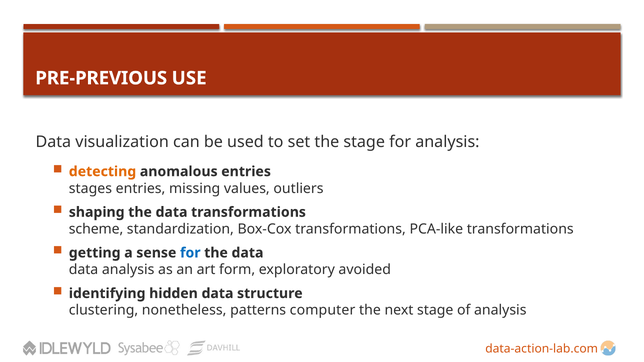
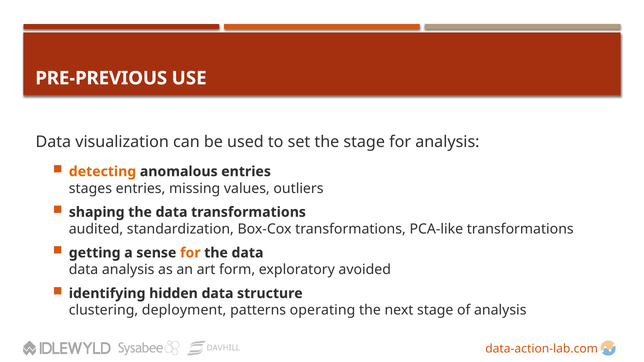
scheme: scheme -> audited
for at (190, 253) colour: blue -> orange
nonetheless: nonetheless -> deployment
computer: computer -> operating
